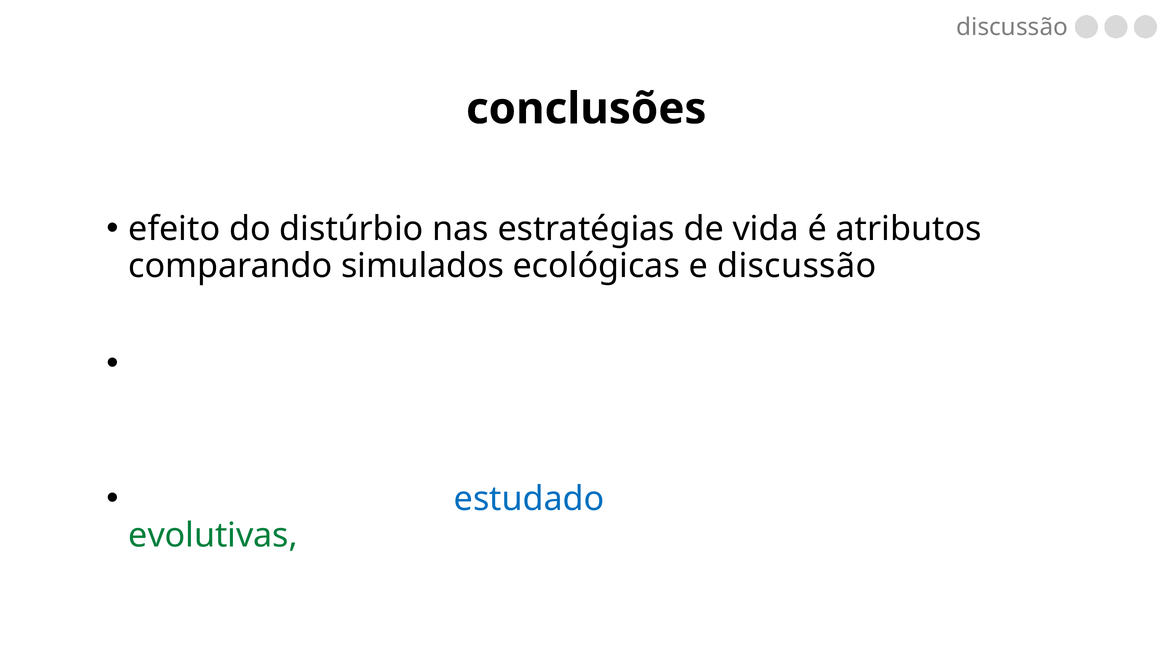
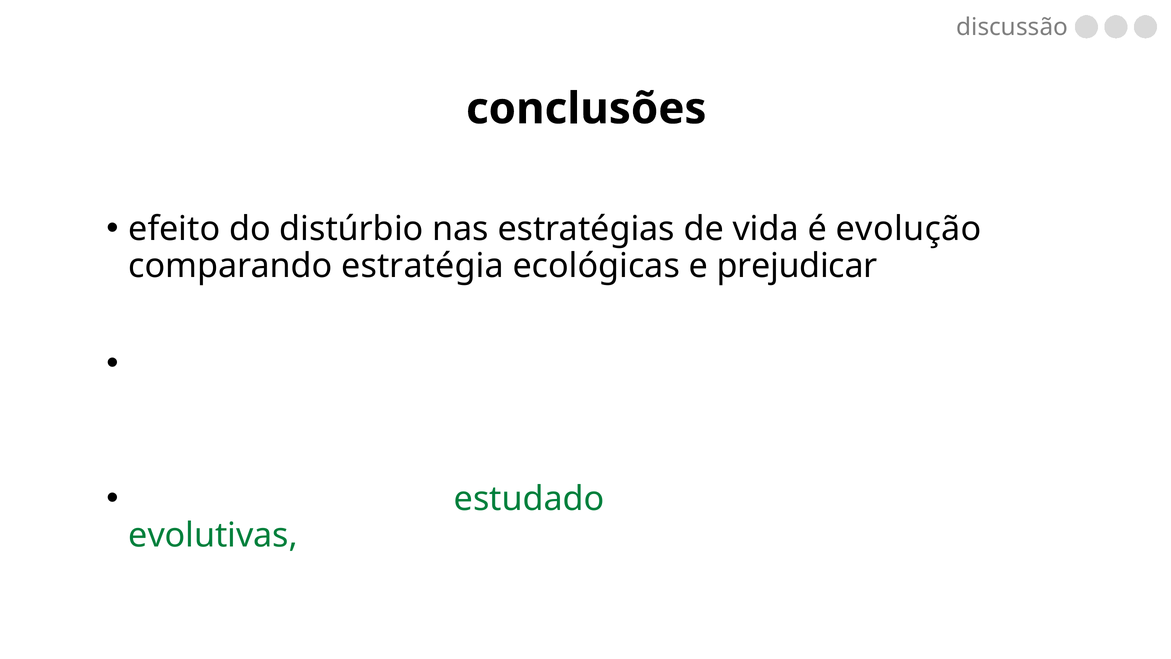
é atributos: atributos -> evolução
comparando simulados: simulados -> estratégia
e discussão: discussão -> prejudicar
estudado colour: blue -> green
